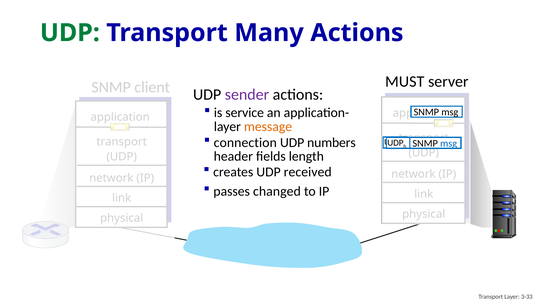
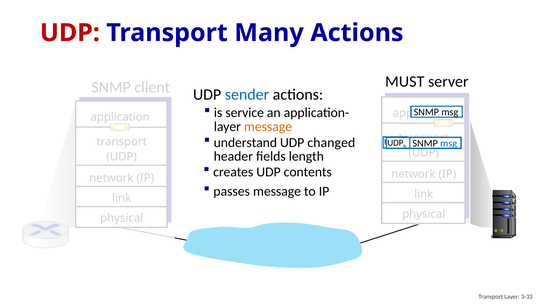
UDP at (70, 33) colour: green -> red
sender colour: purple -> blue
connection: connection -> understand
numbers: numbers -> changed
received: received -> contents
passes changed: changed -> message
